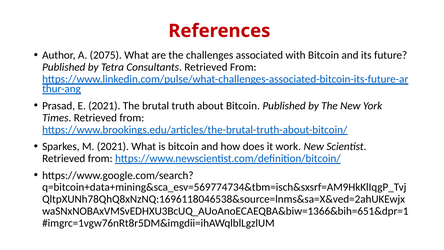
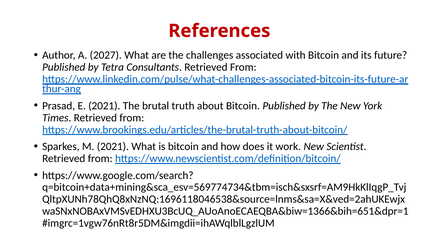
2075: 2075 -> 2027
